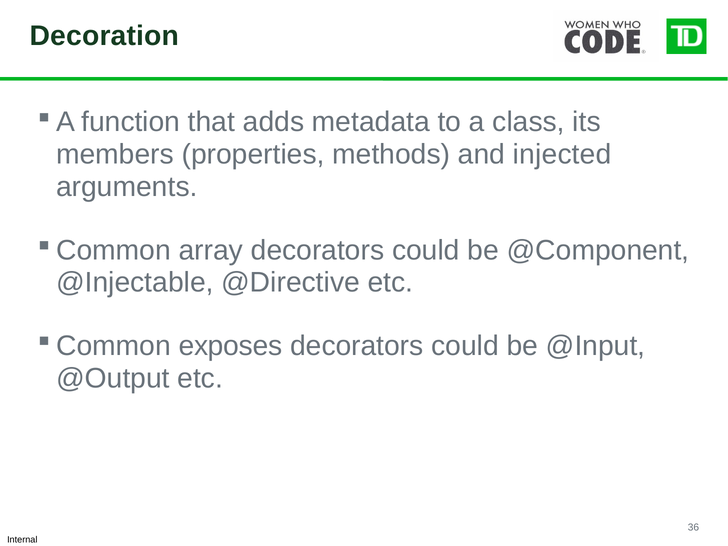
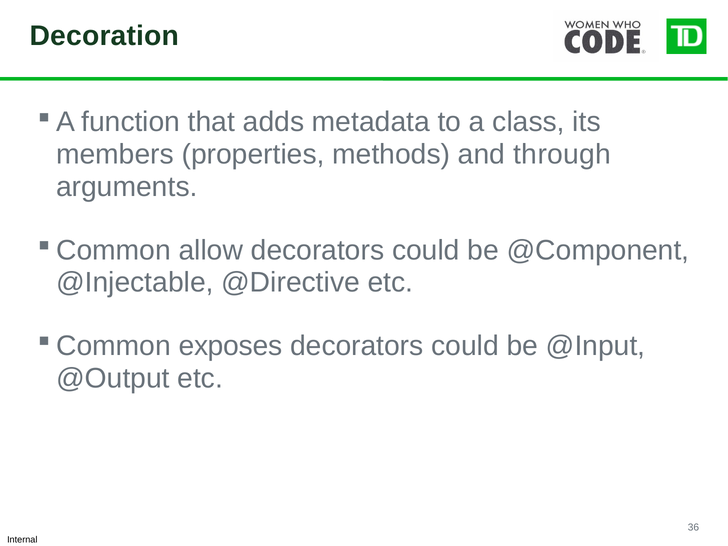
injected: injected -> through
array: array -> allow
